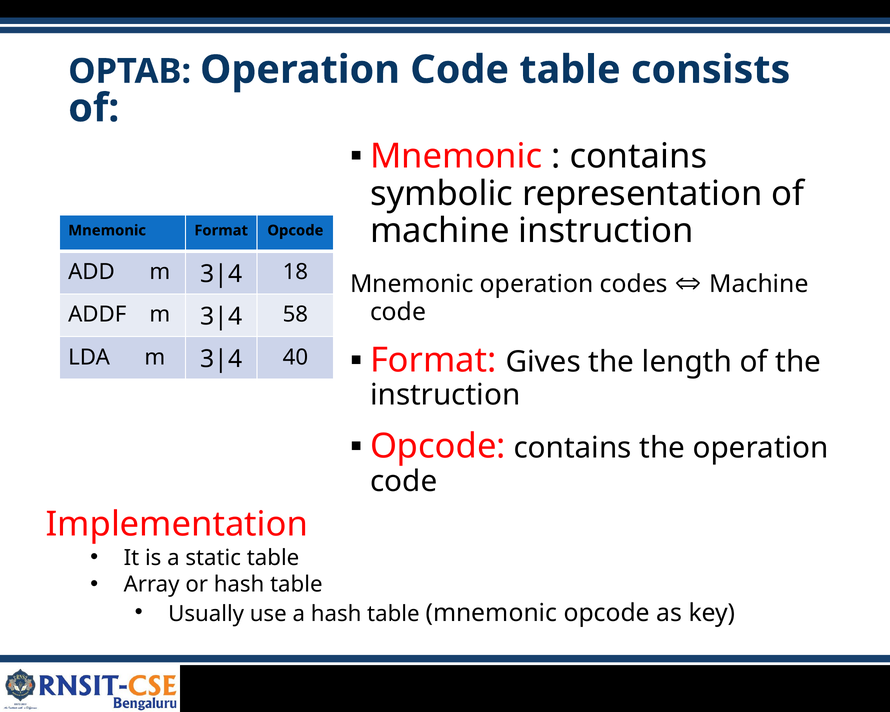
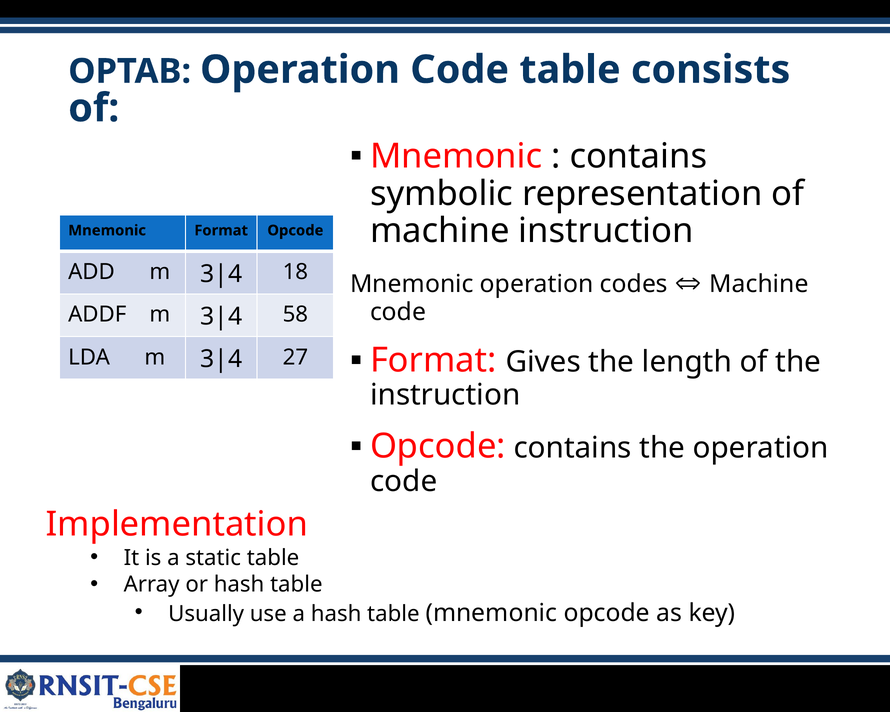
40: 40 -> 27
